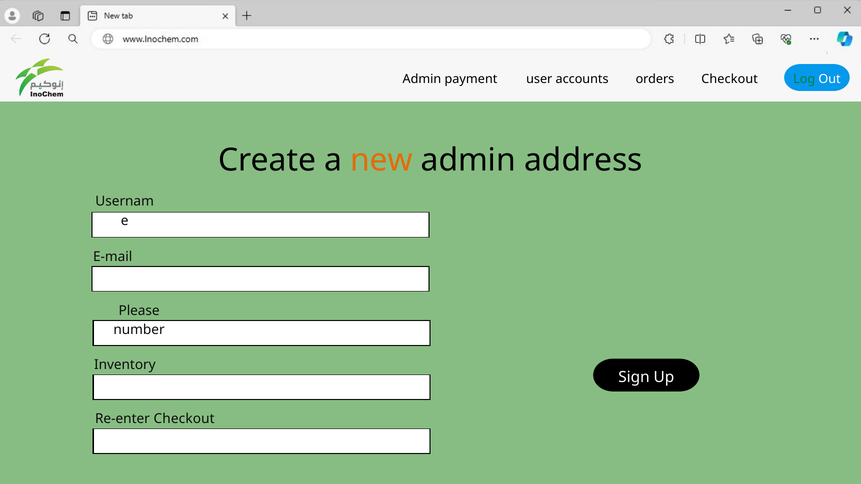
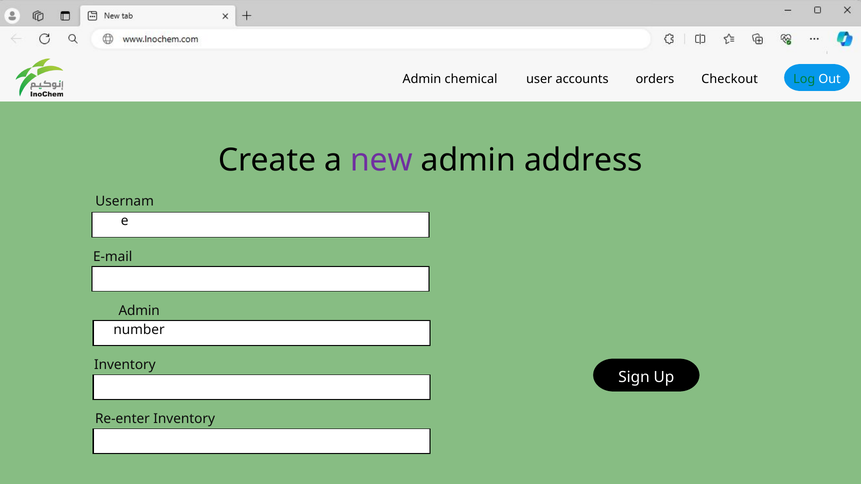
payment: payment -> chemical
new colour: orange -> purple
Please at (139, 311): Please -> Admin
Re-enter Checkout: Checkout -> Inventory
